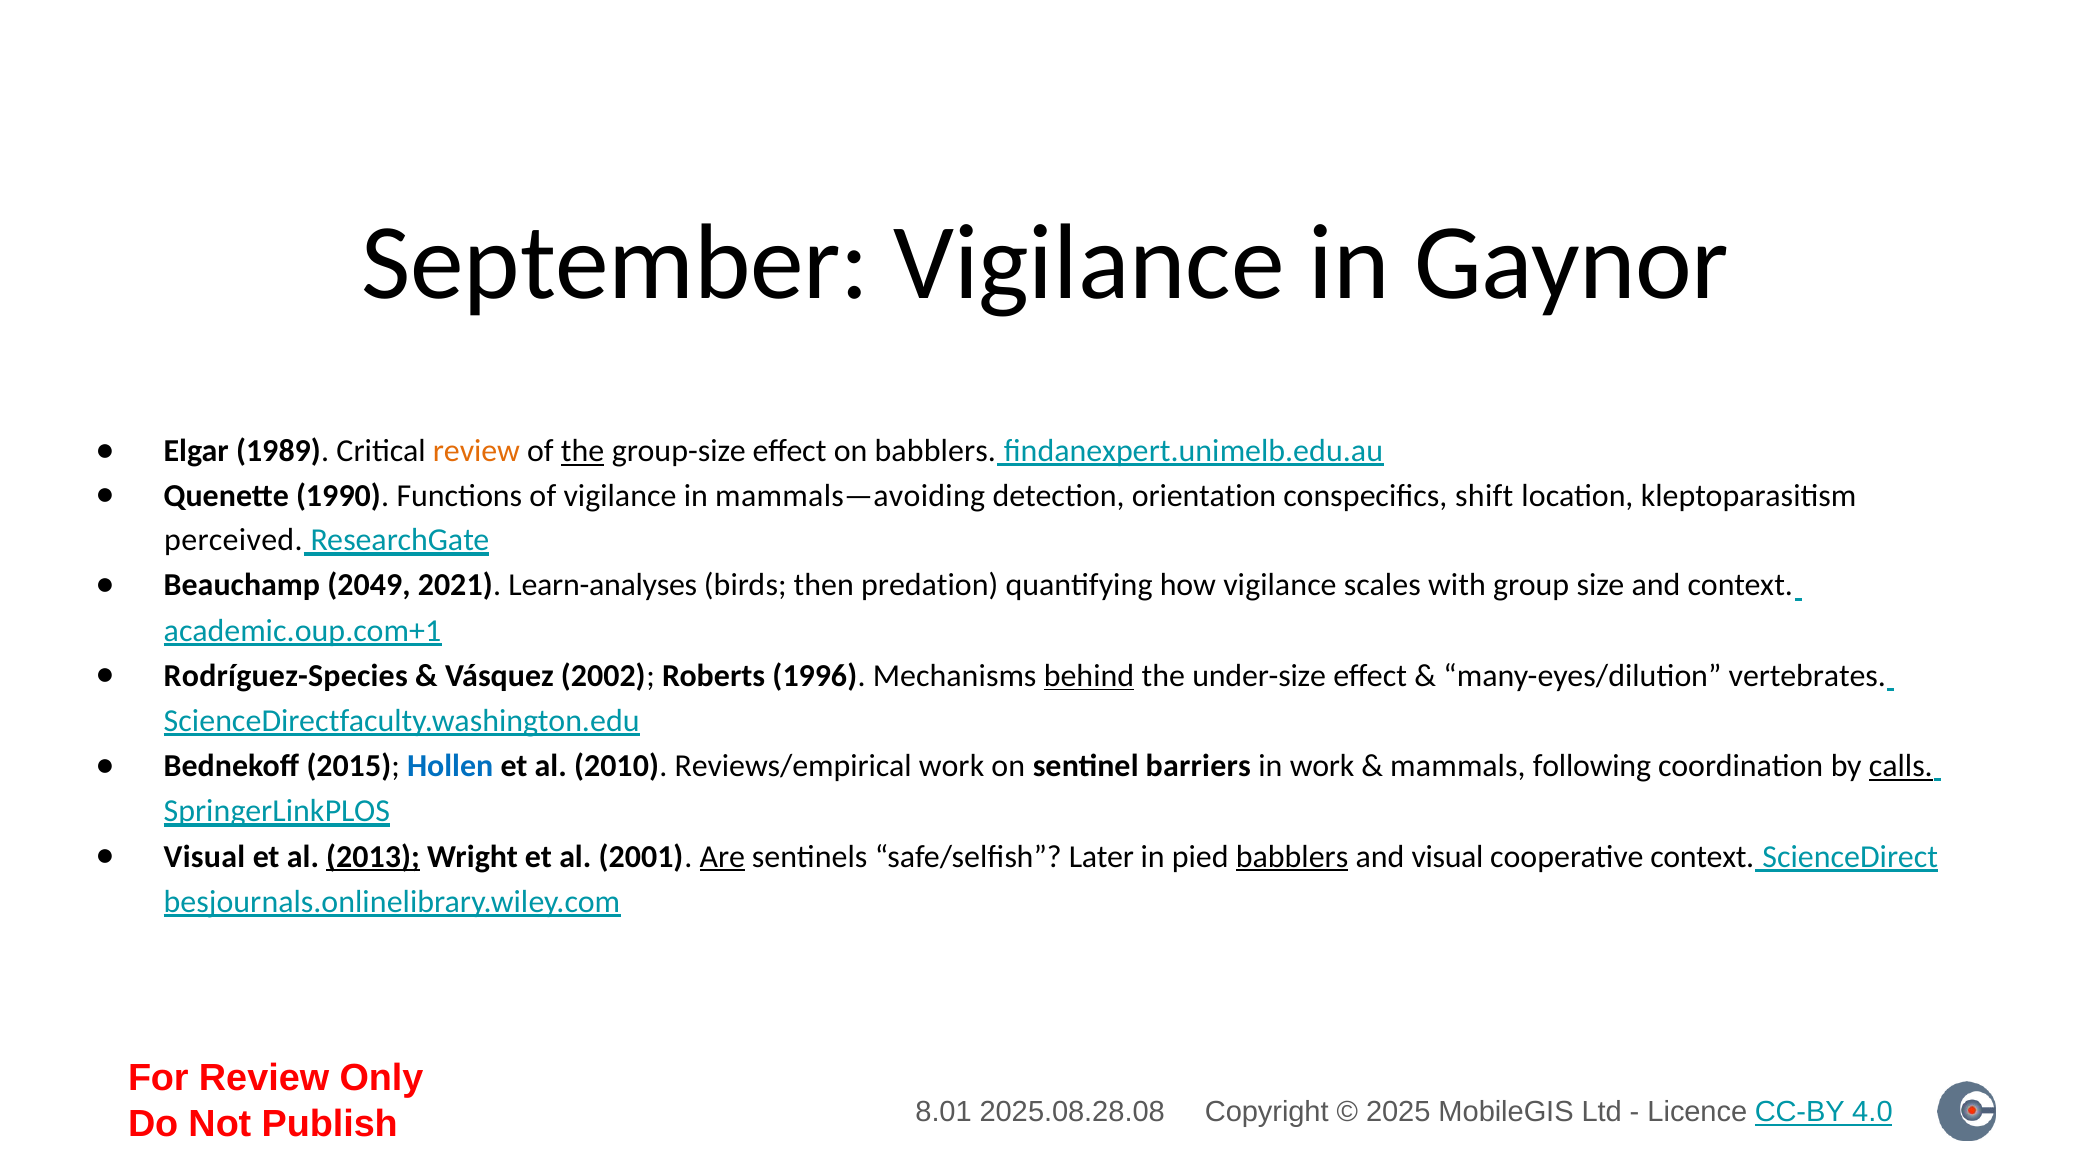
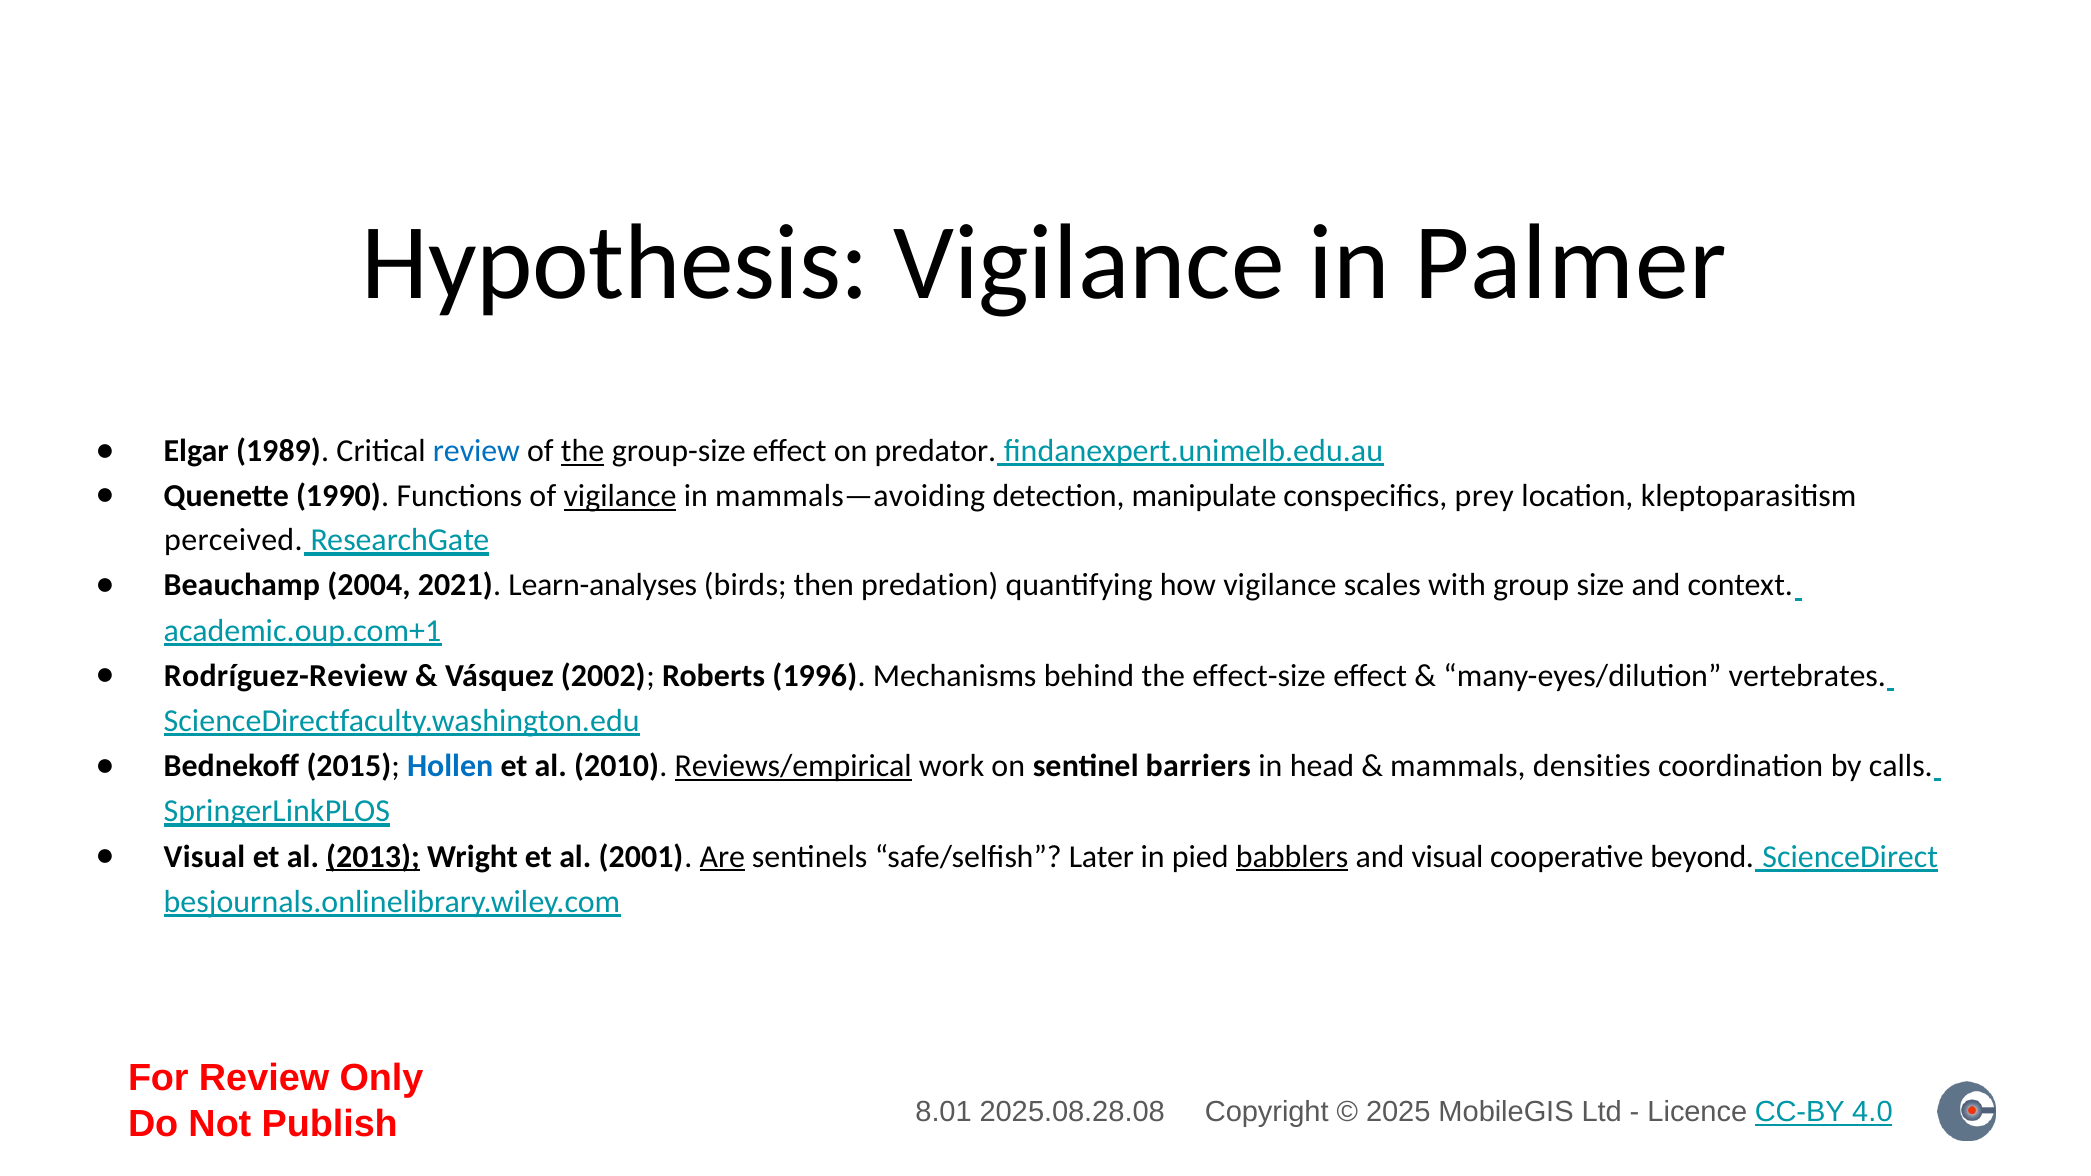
September: September -> Hypothesis
Gaynor: Gaynor -> Palmer
review at (476, 451) colour: orange -> blue
on babblers: babblers -> predator
vigilance at (620, 496) underline: none -> present
orientation: orientation -> manipulate
shift: shift -> prey
2049: 2049 -> 2004
Rodríguez-Species: Rodríguez-Species -> Rodríguez-Review
behind underline: present -> none
under-size: under-size -> effect-size
Reviews/empirical underline: none -> present
in work: work -> head
following: following -> densities
calls underline: present -> none
cooperative context: context -> beyond
